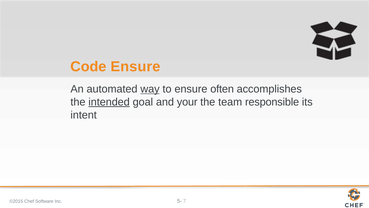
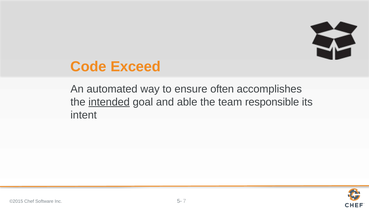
Code Ensure: Ensure -> Exceed
way underline: present -> none
your: your -> able
